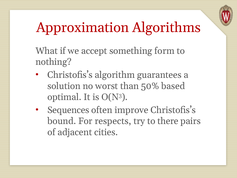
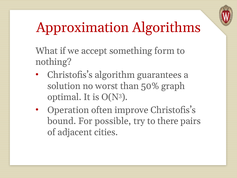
based: based -> graph
Sequences: Sequences -> Operation
respects: respects -> possible
